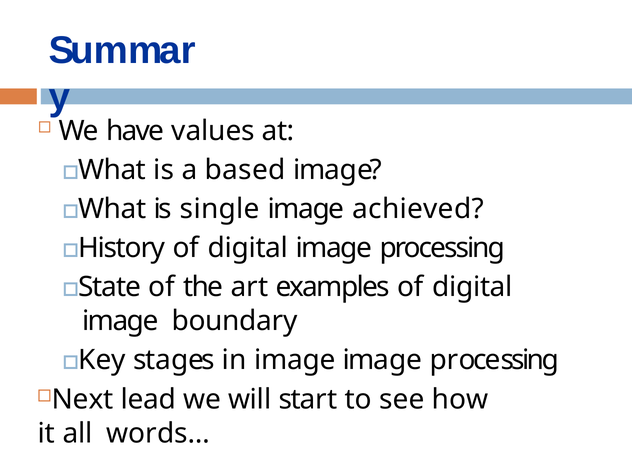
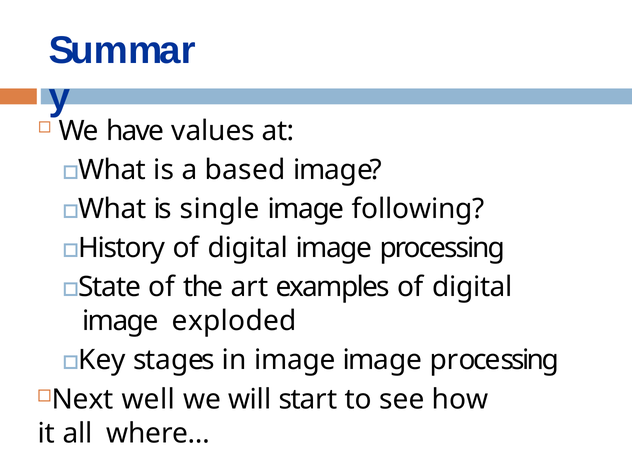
achieved: achieved -> following
boundary: boundary -> exploded
lead: lead -> well
words…: words… -> where…
